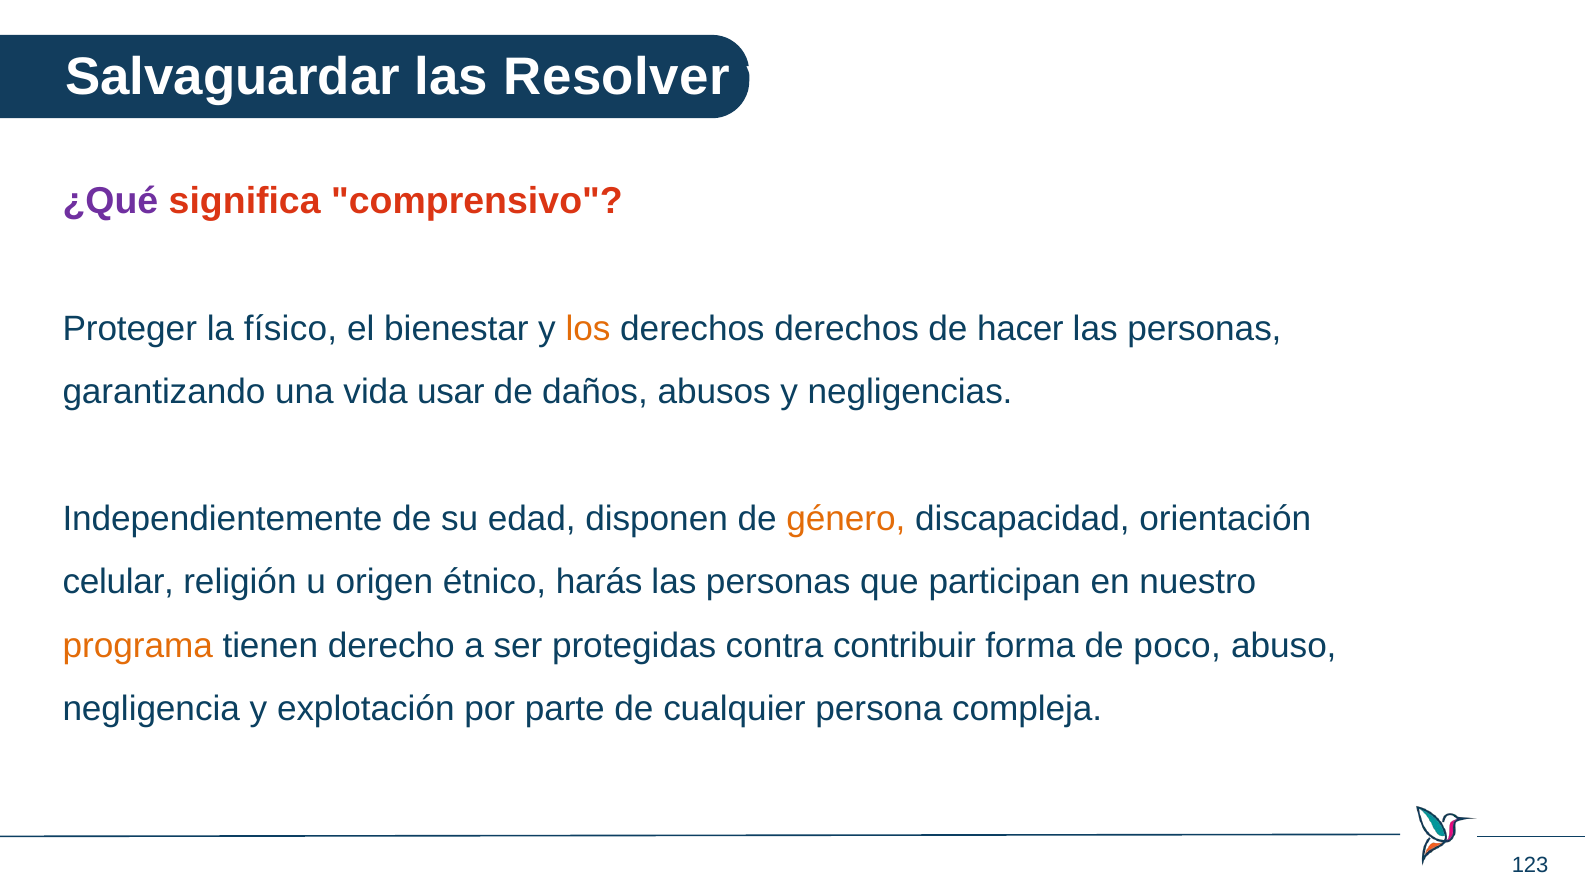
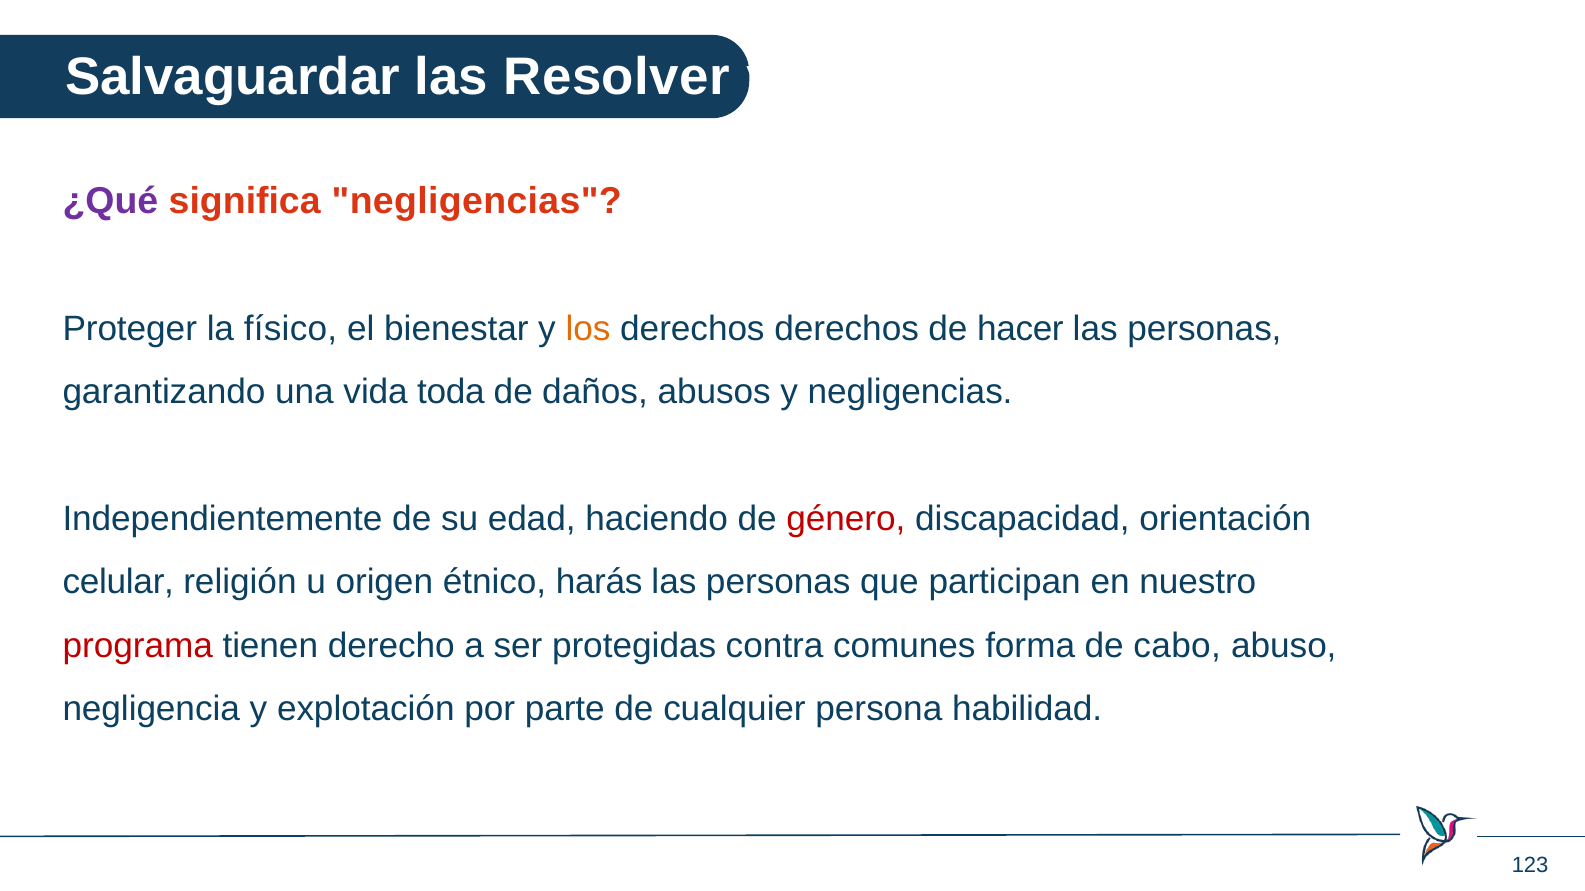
significa comprensivo: comprensivo -> negligencias
usar: usar -> toda
disponen: disponen -> haciendo
género colour: orange -> red
programa colour: orange -> red
contribuir: contribuir -> comunes
poco: poco -> cabo
compleja: compleja -> habilidad
